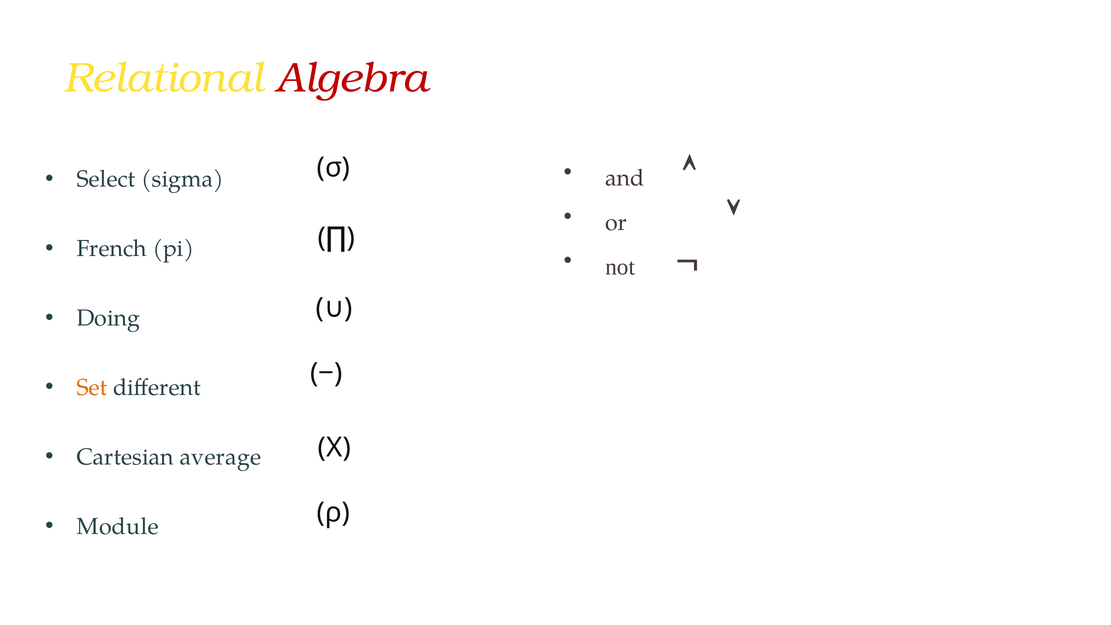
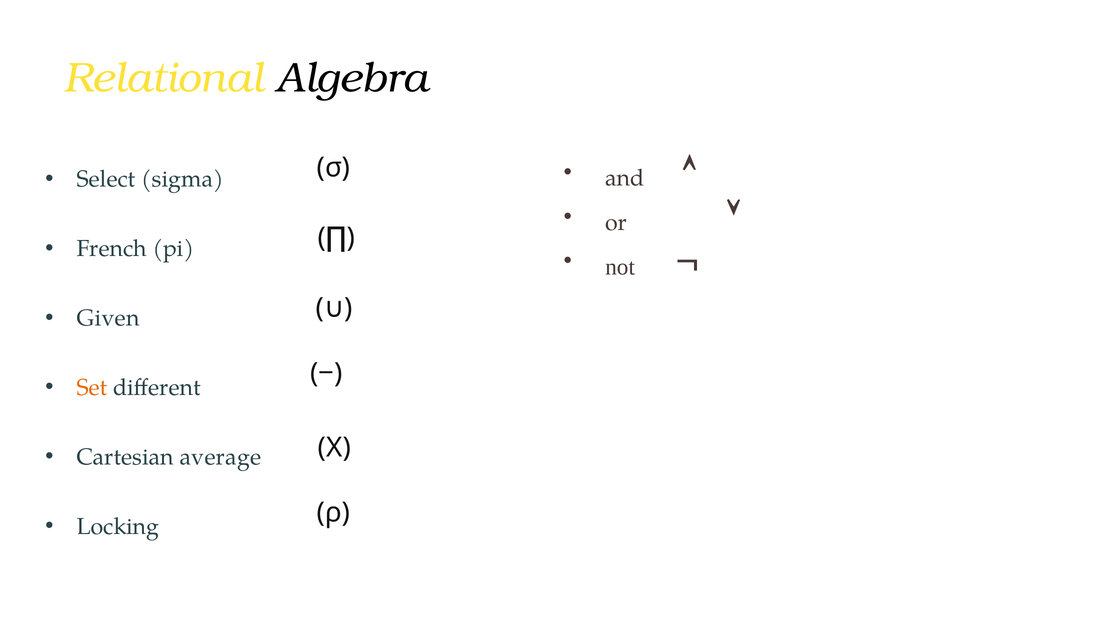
Algebra colour: red -> black
Doing: Doing -> Given
Module: Module -> Locking
